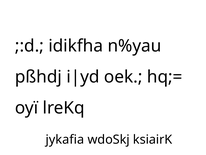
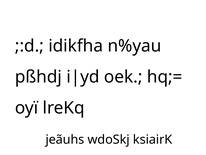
jykafia: jykafia -> jeãuhs
